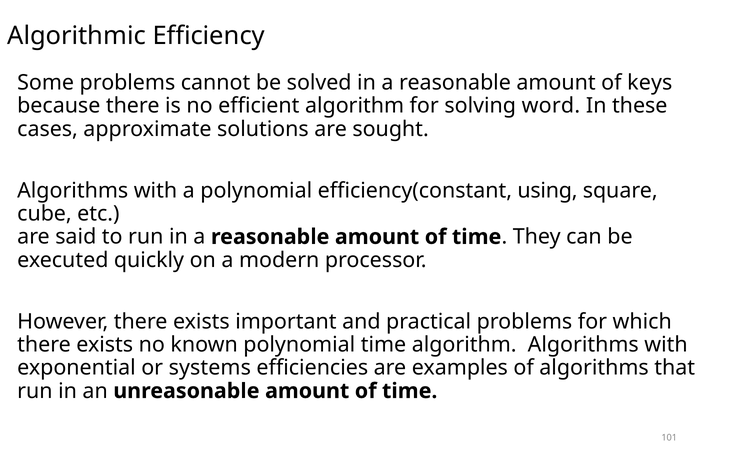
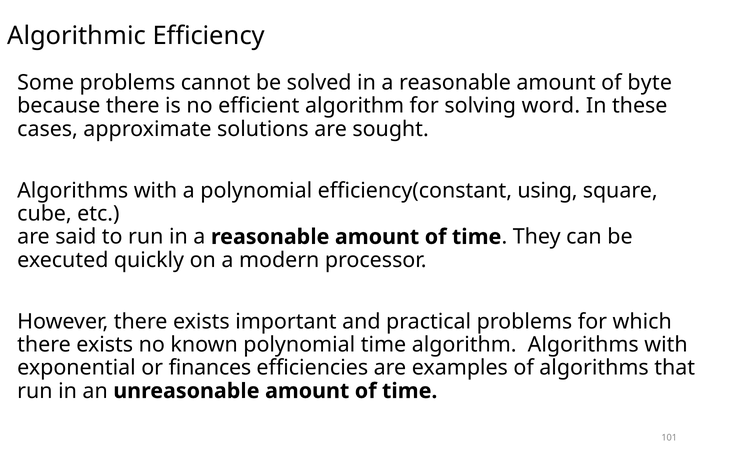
keys: keys -> byte
systems: systems -> finances
